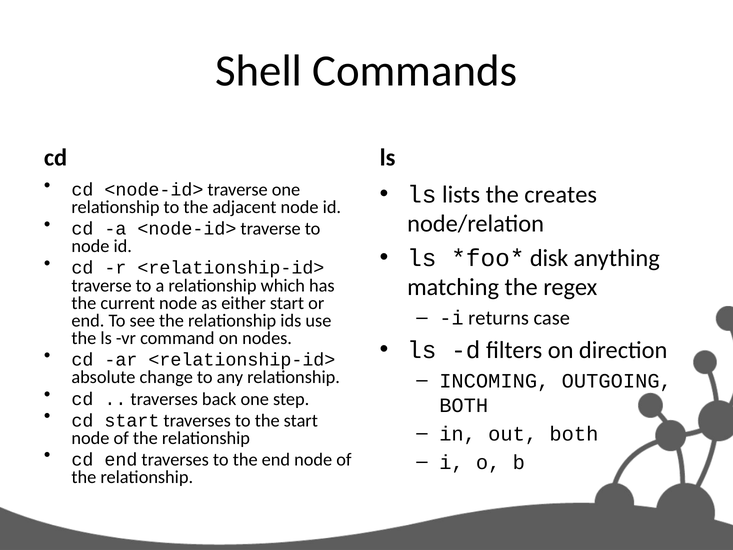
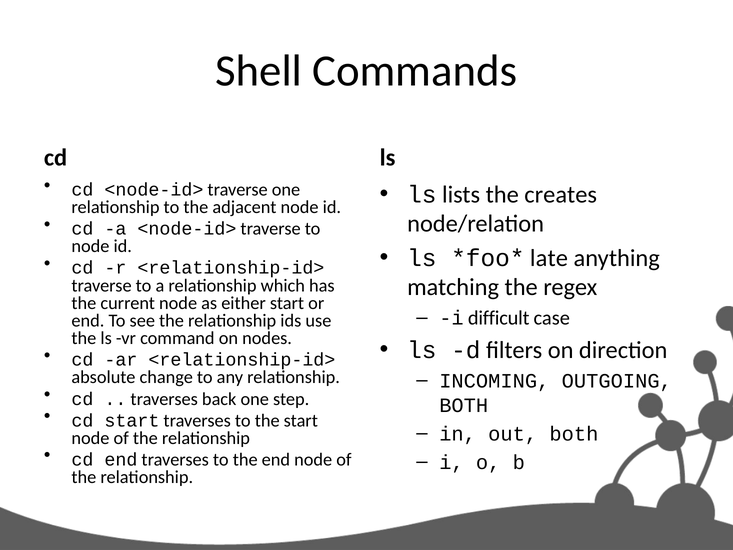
disk: disk -> late
returns: returns -> difficult
